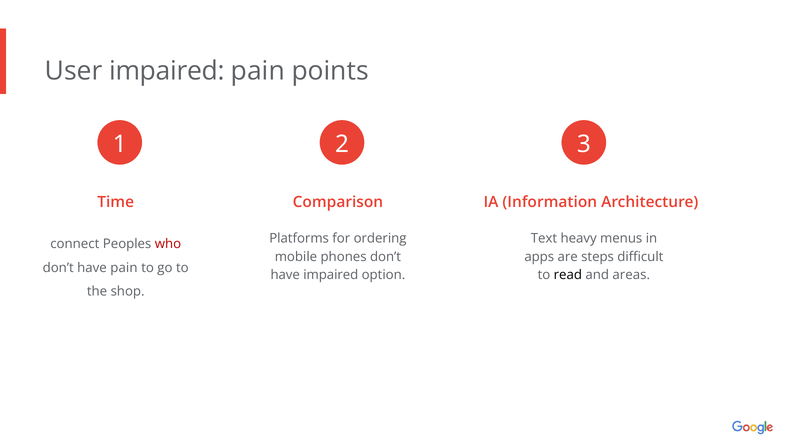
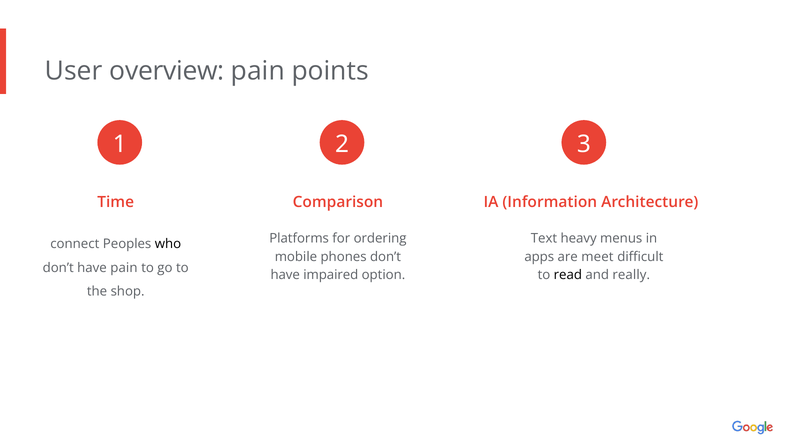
User impaired: impaired -> overview
who colour: red -> black
steps: steps -> meet
areas: areas -> really
